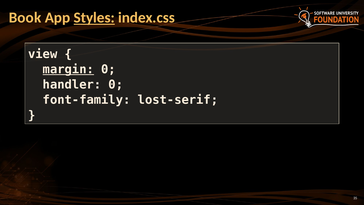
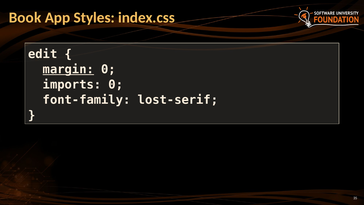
Styles underline: present -> none
view: view -> edit
handler: handler -> imports
